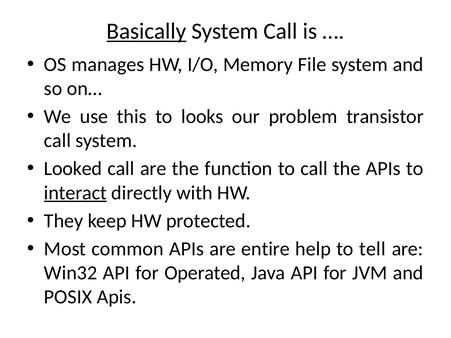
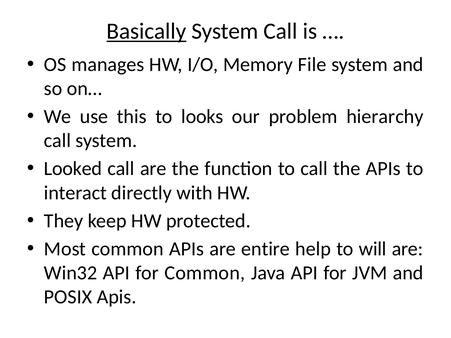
transistor: transistor -> hierarchy
interact underline: present -> none
tell: tell -> will
for Operated: Operated -> Common
